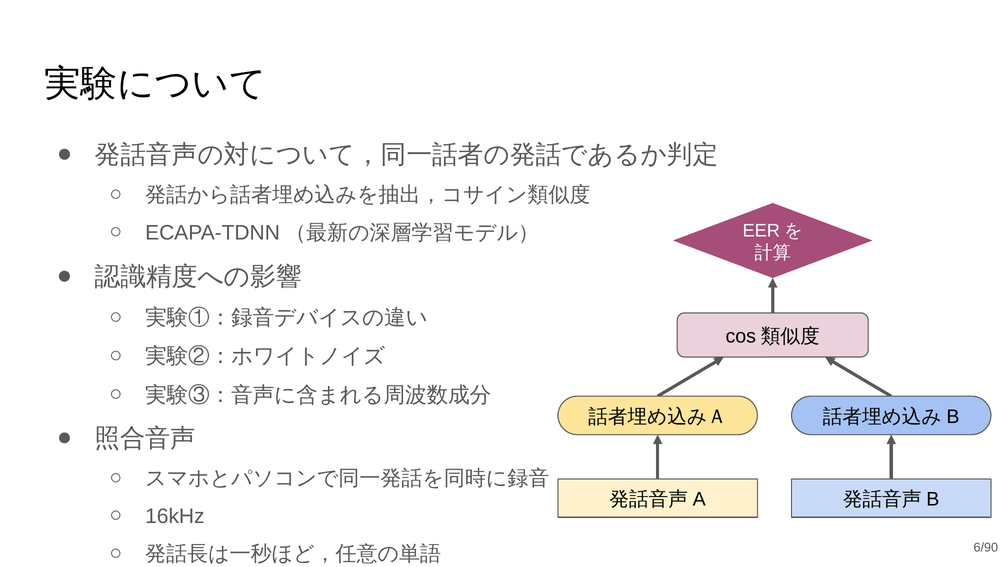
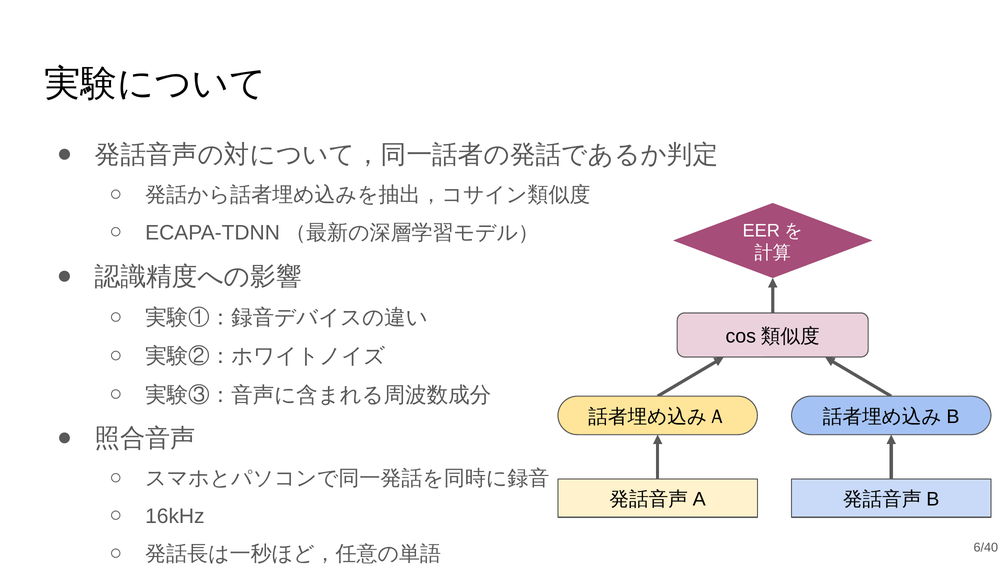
6/90: 6/90 -> 6/40
